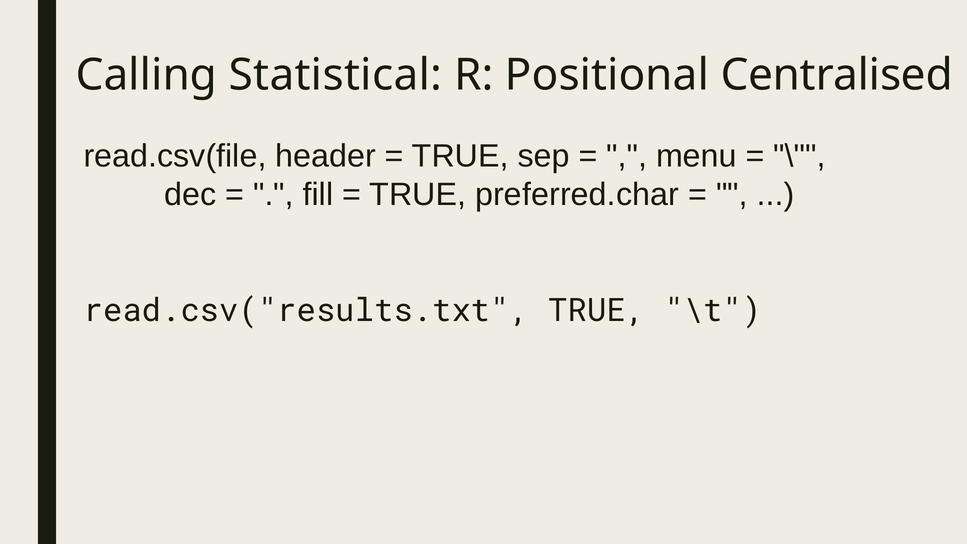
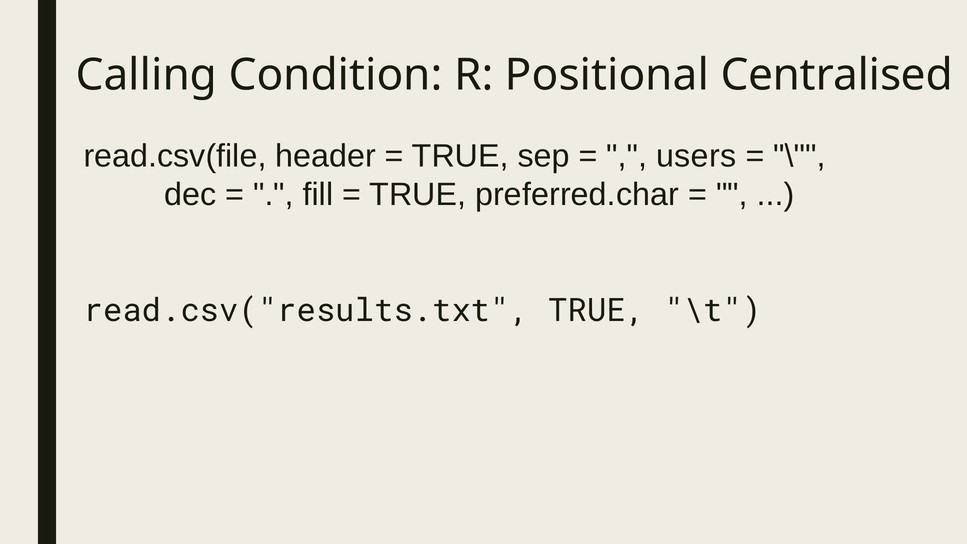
Statistical: Statistical -> Condition
menu: menu -> users
